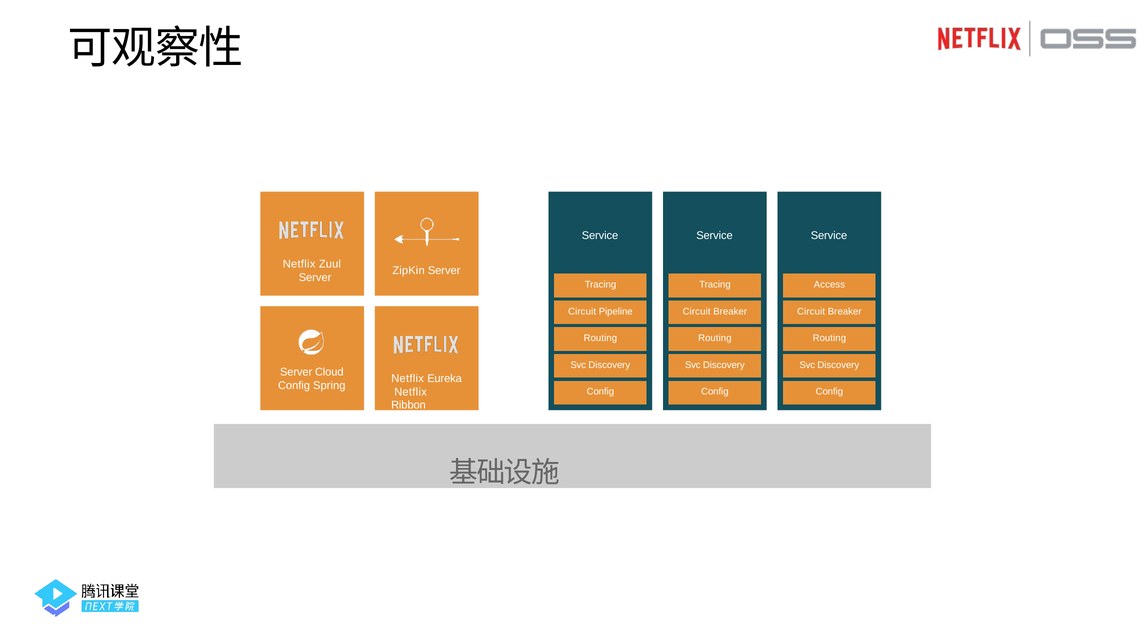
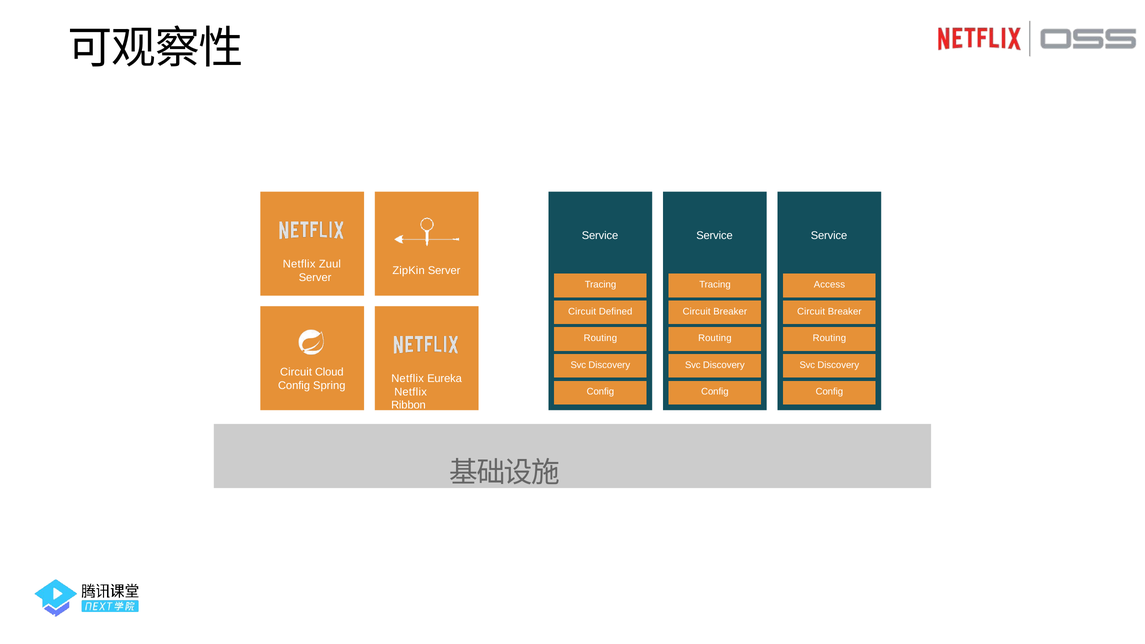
Pipeline: Pipeline -> Defined
Server at (296, 372): Server -> Circuit
